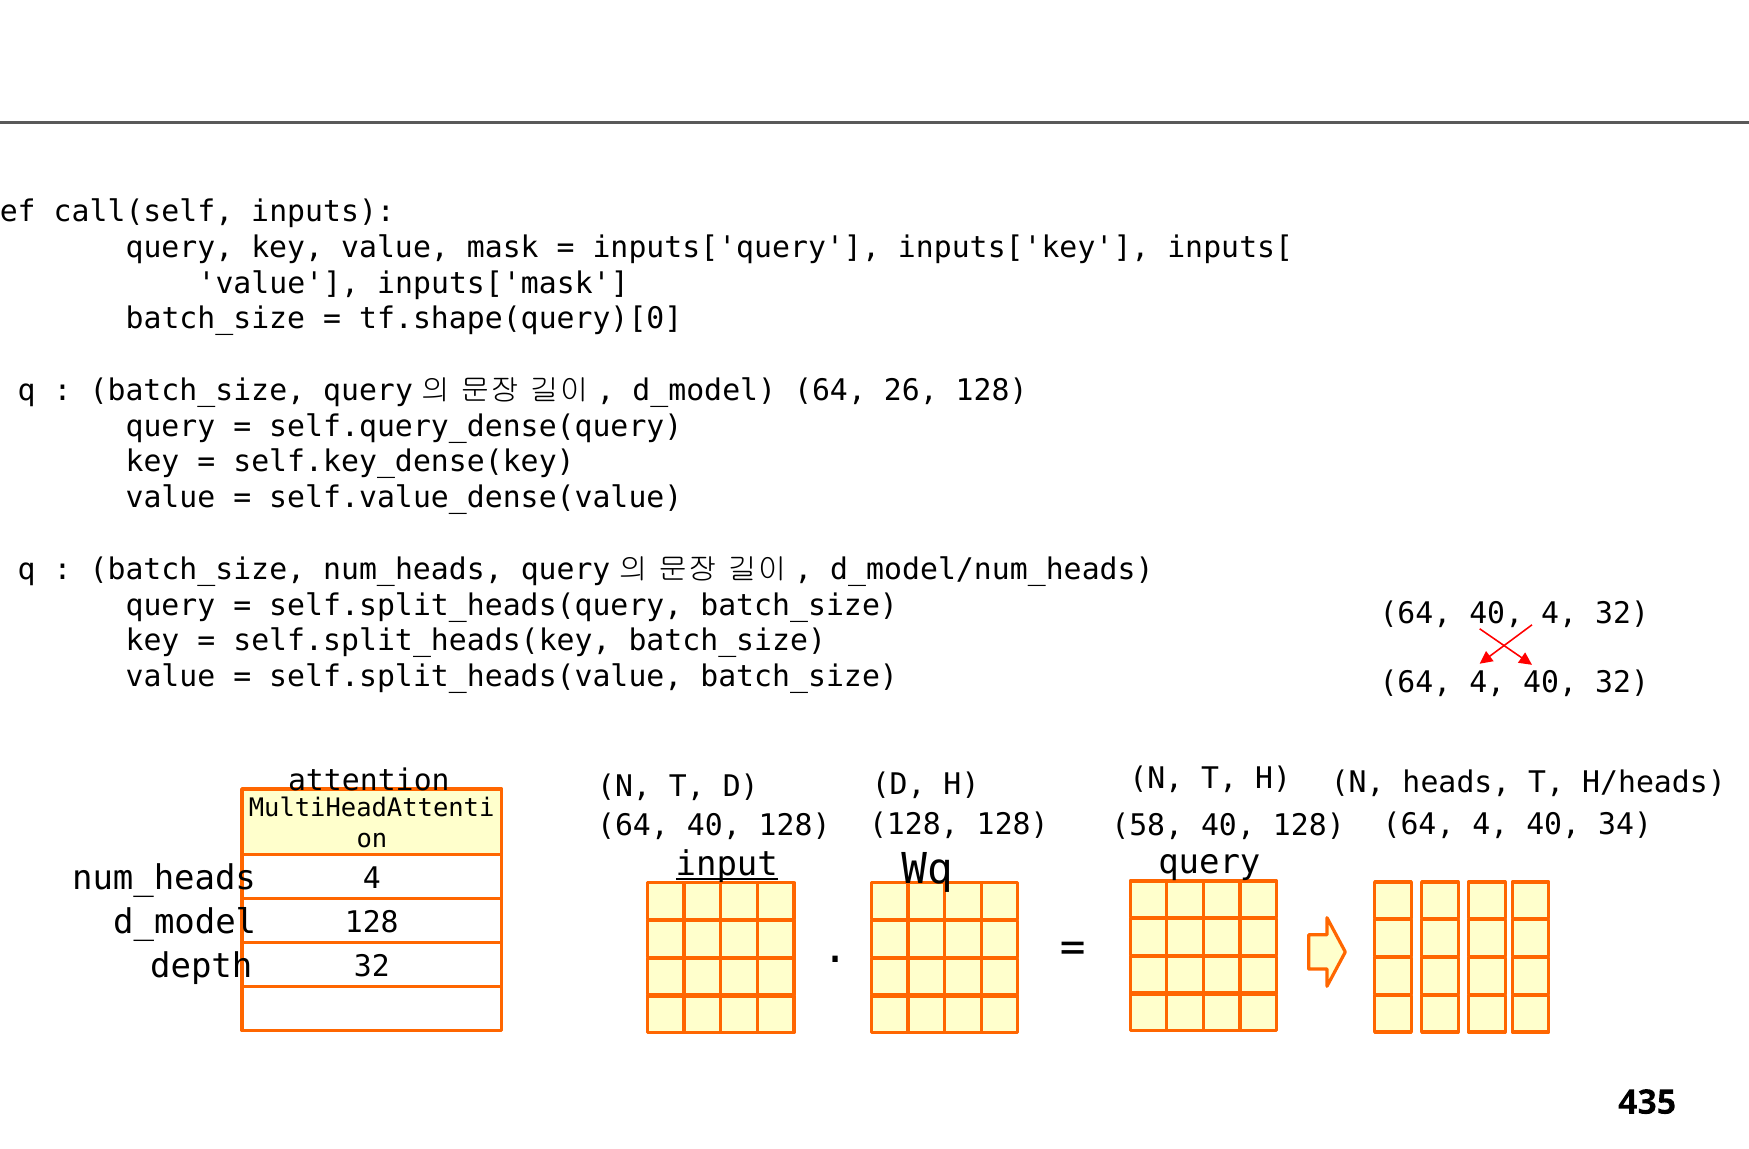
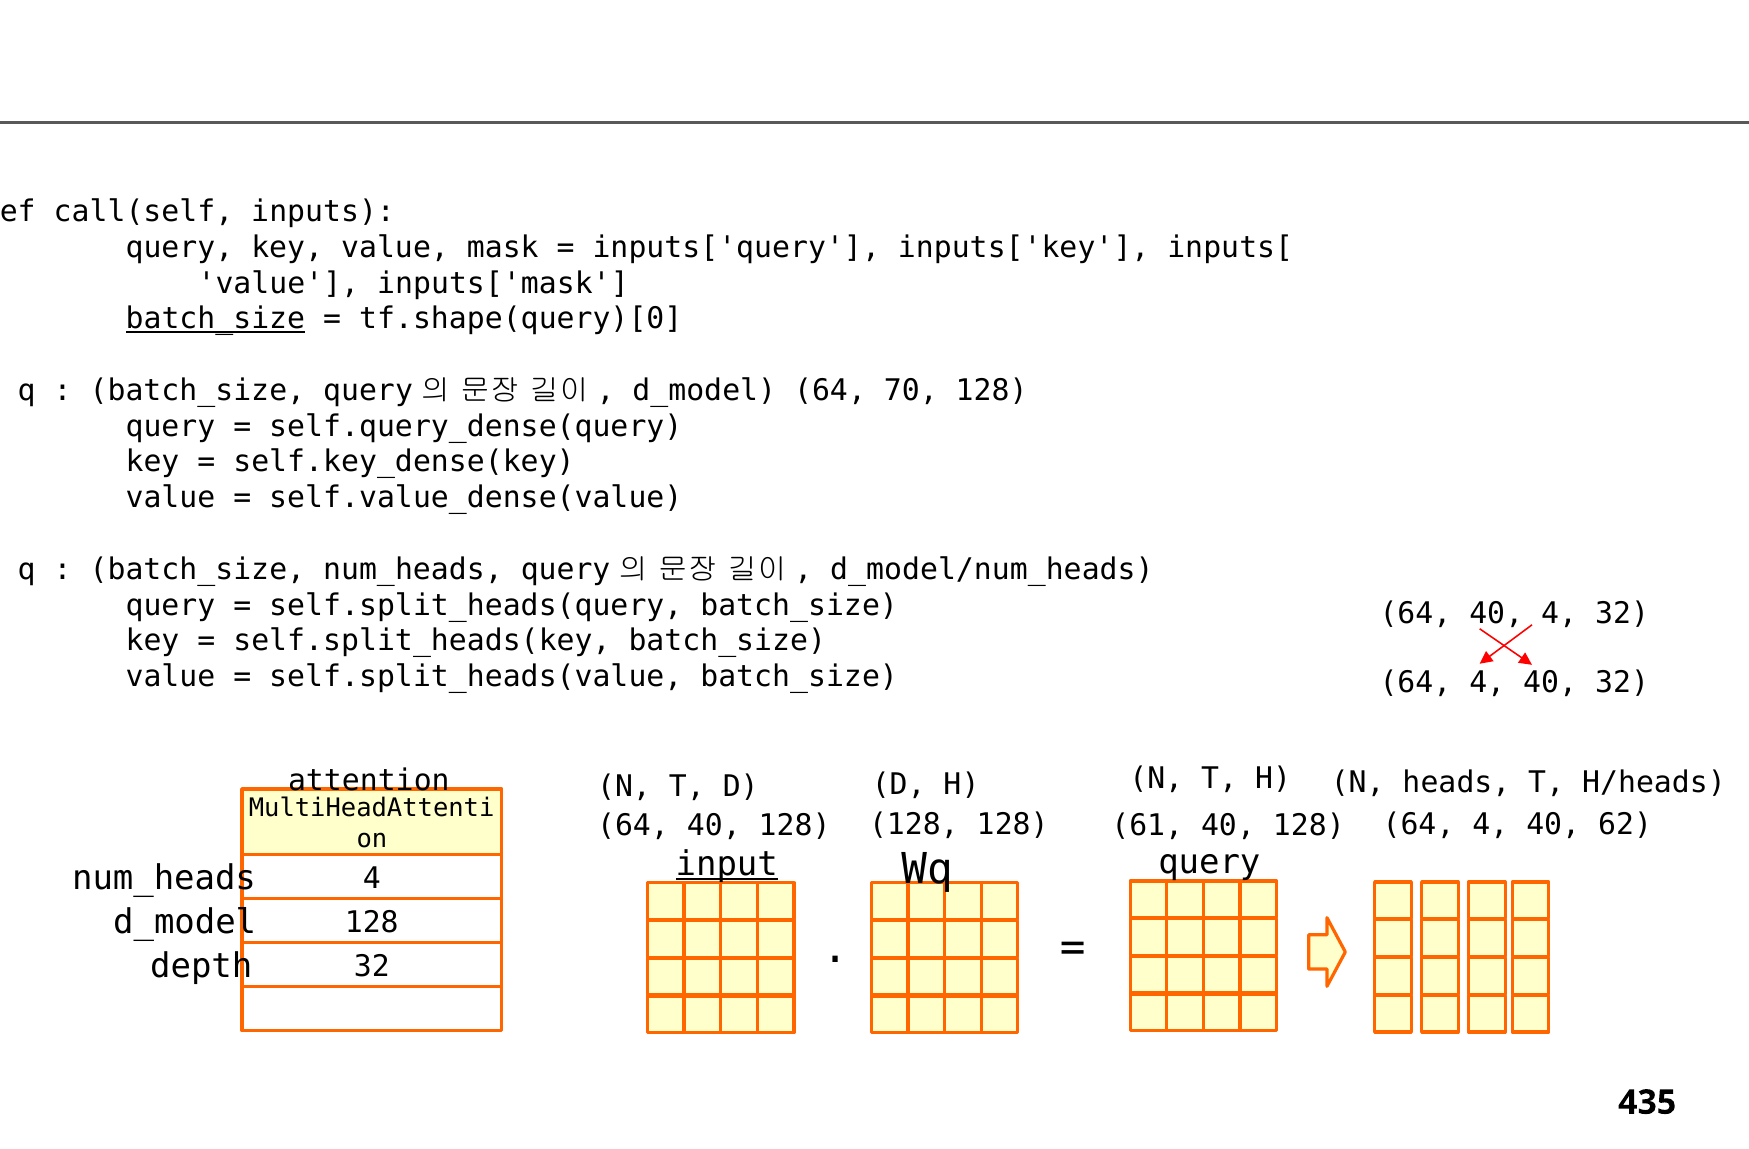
batch_size at (215, 319) underline: none -> present
26: 26 -> 70
58: 58 -> 61
34: 34 -> 62
